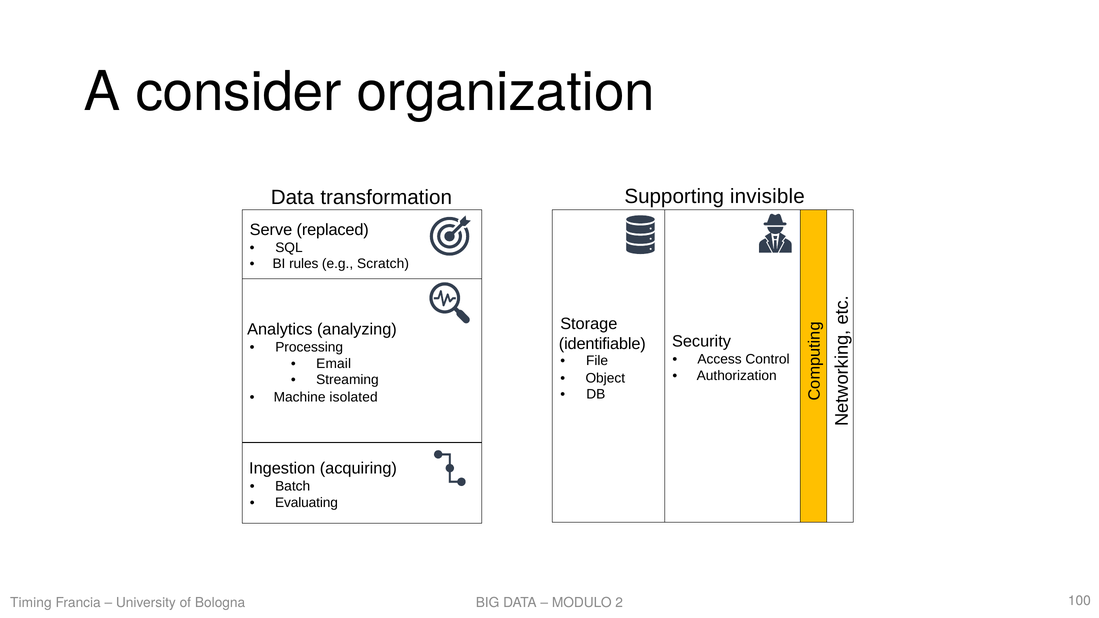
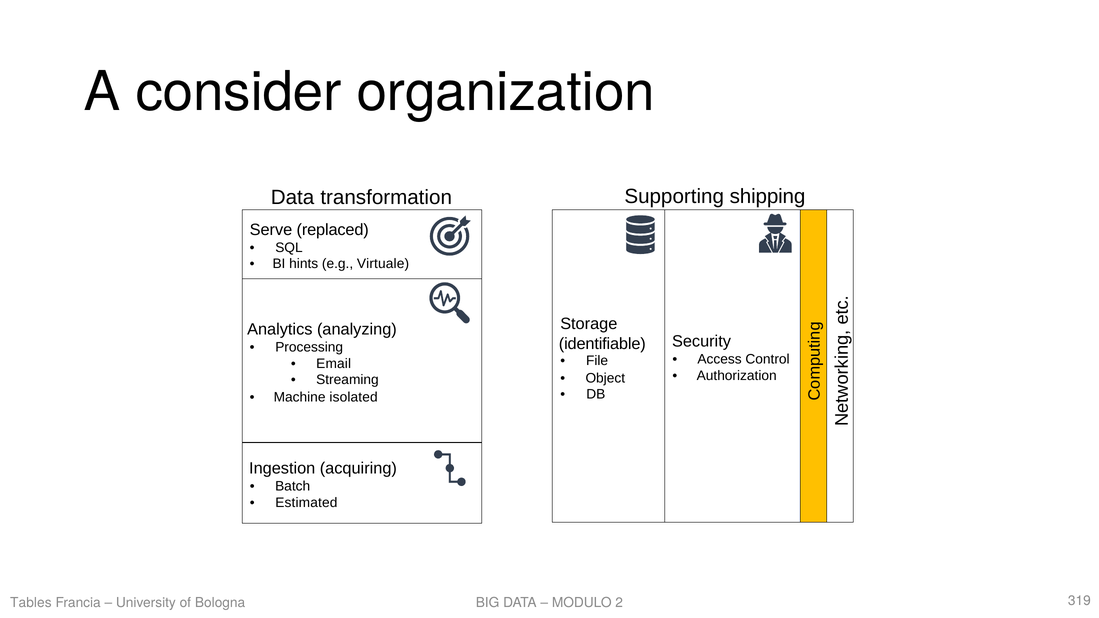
invisible: invisible -> shipping
rules: rules -> hints
Scratch: Scratch -> Virtuale
Evaluating: Evaluating -> Estimated
Timing: Timing -> Tables
100: 100 -> 319
